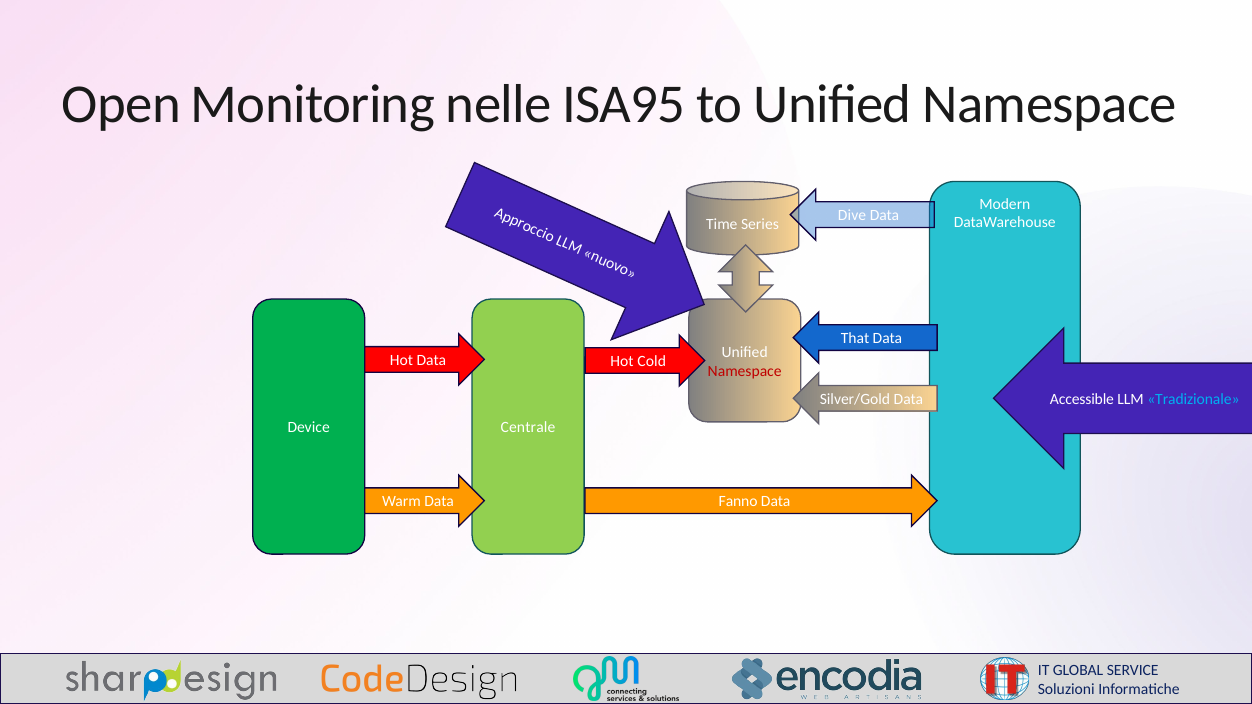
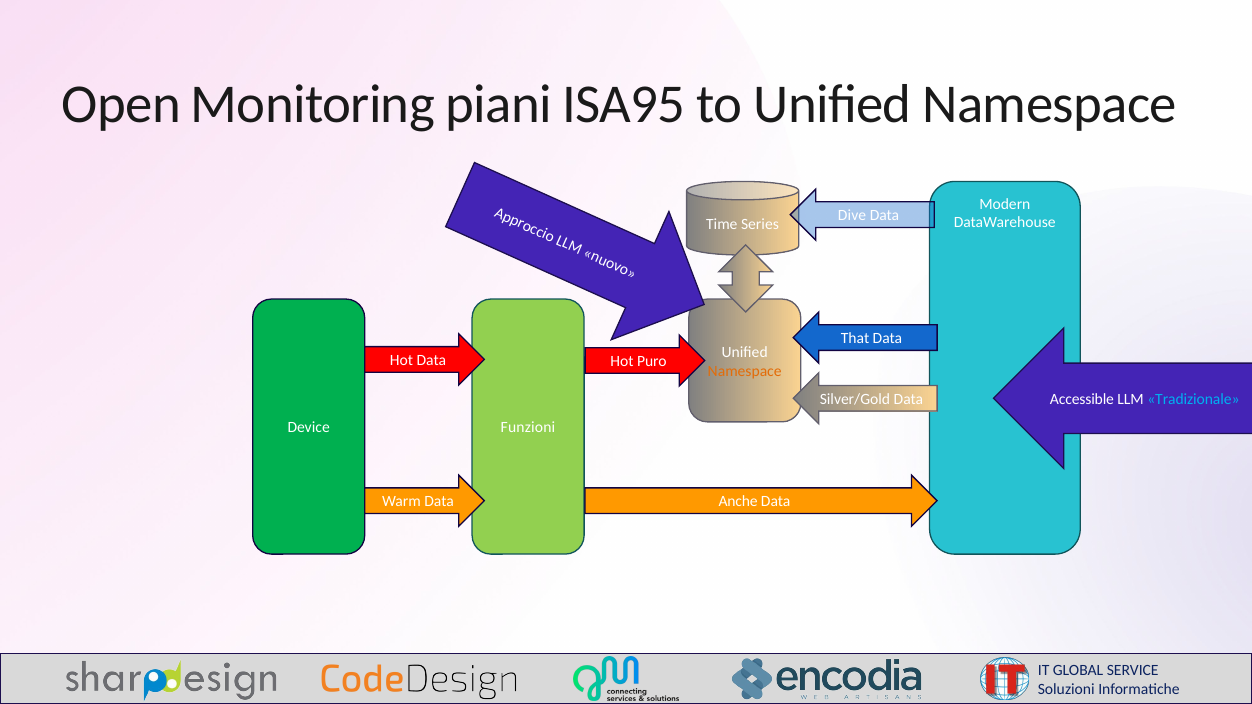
nelle: nelle -> piani
Cold: Cold -> Puro
Namespace at (745, 371) colour: red -> orange
Centrale: Centrale -> Funzioni
Fanno: Fanno -> Anche
